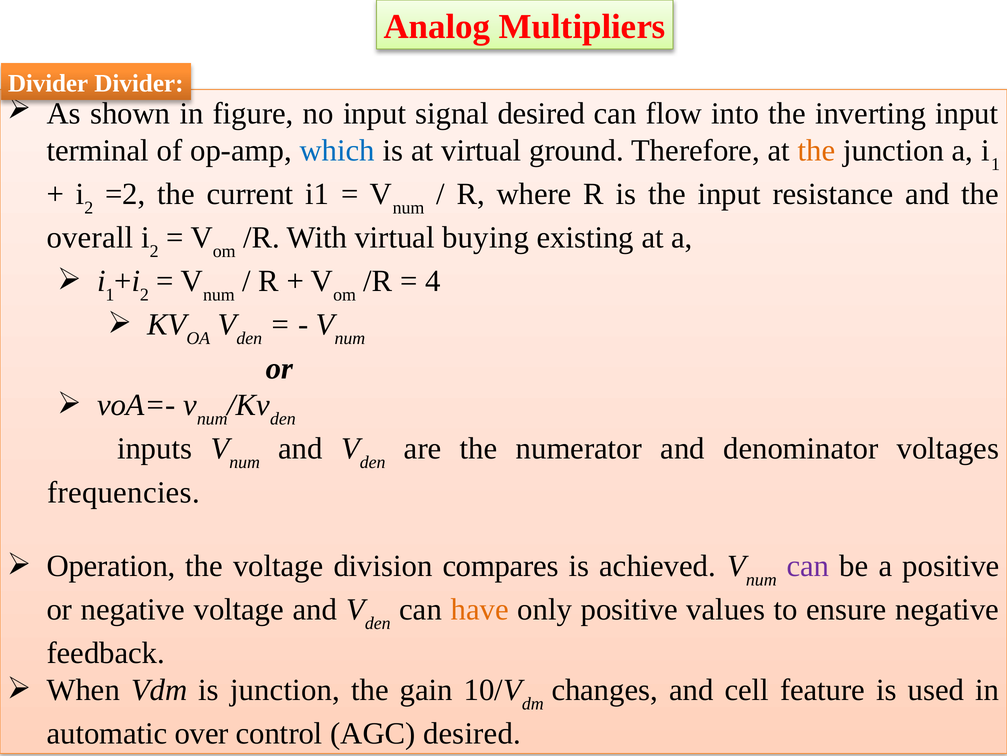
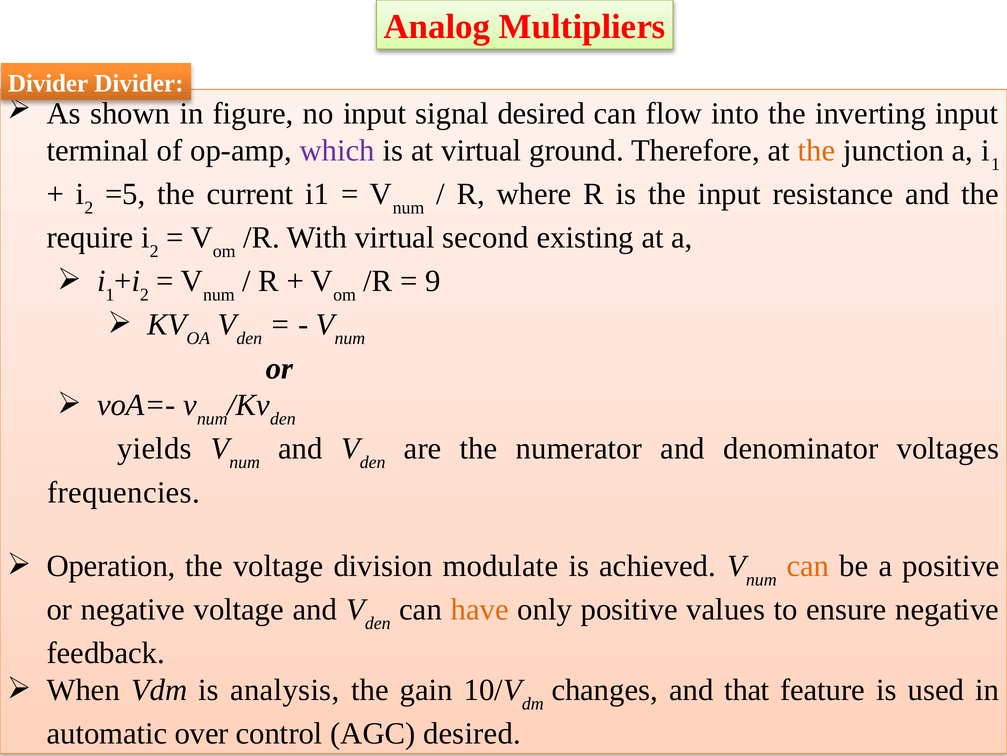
which colour: blue -> purple
=2: =2 -> =5
overall: overall -> require
buying: buying -> second
4: 4 -> 9
inputs: inputs -> yields
compares: compares -> modulate
can at (808, 566) colour: purple -> orange
is junction: junction -> analysis
cell: cell -> that
